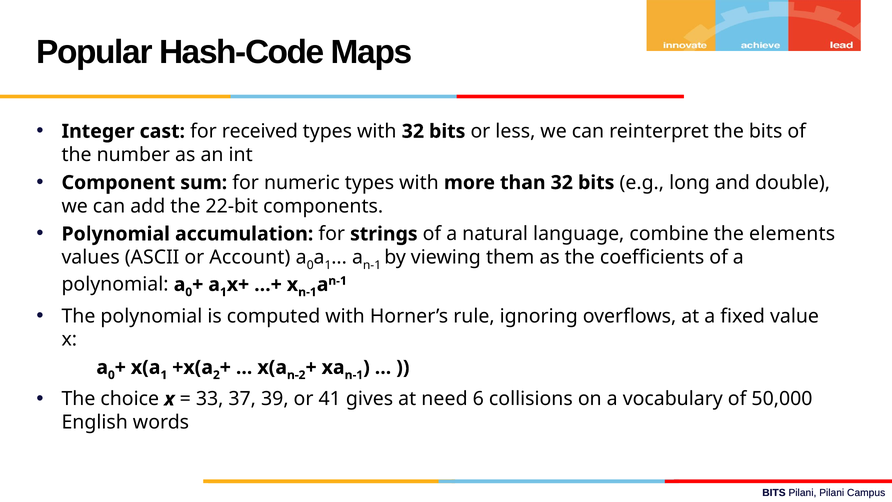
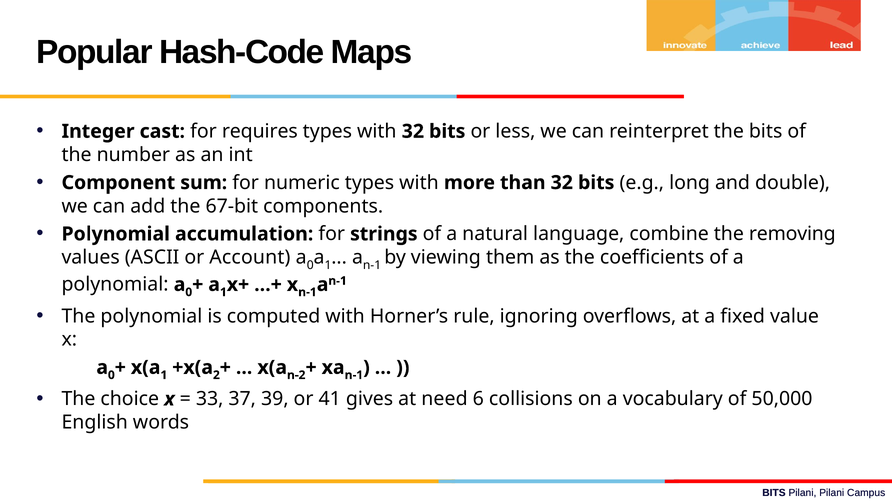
received: received -> requires
22-bit: 22-bit -> 67-bit
elements: elements -> removing
